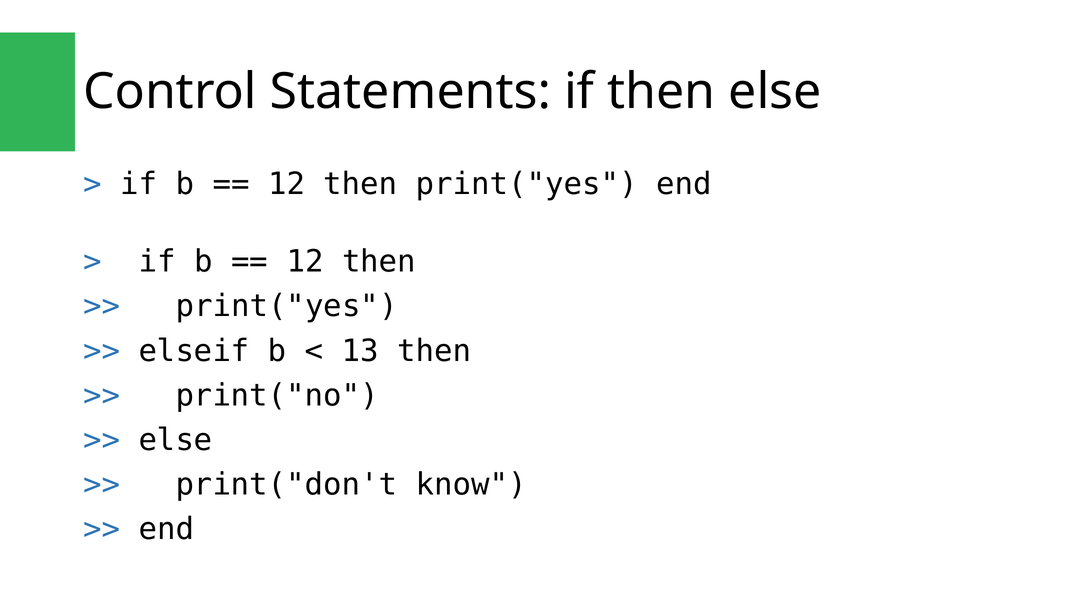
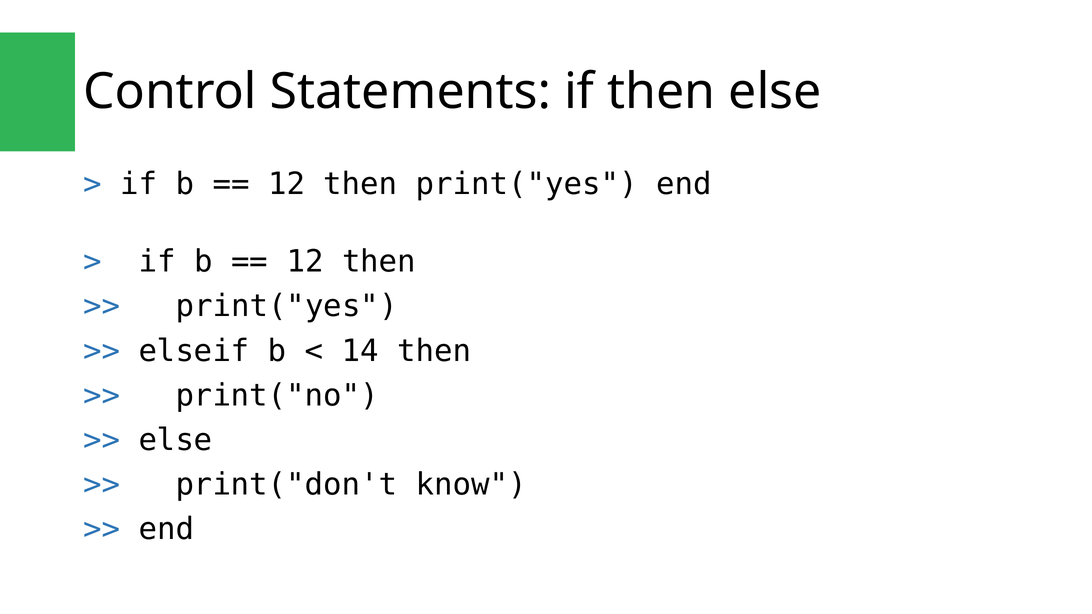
13: 13 -> 14
